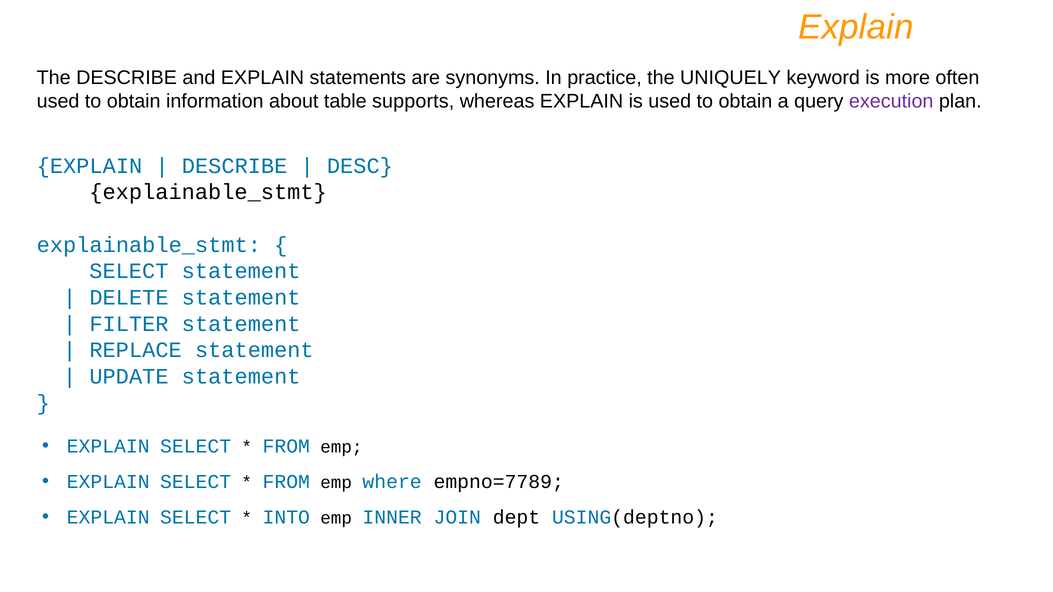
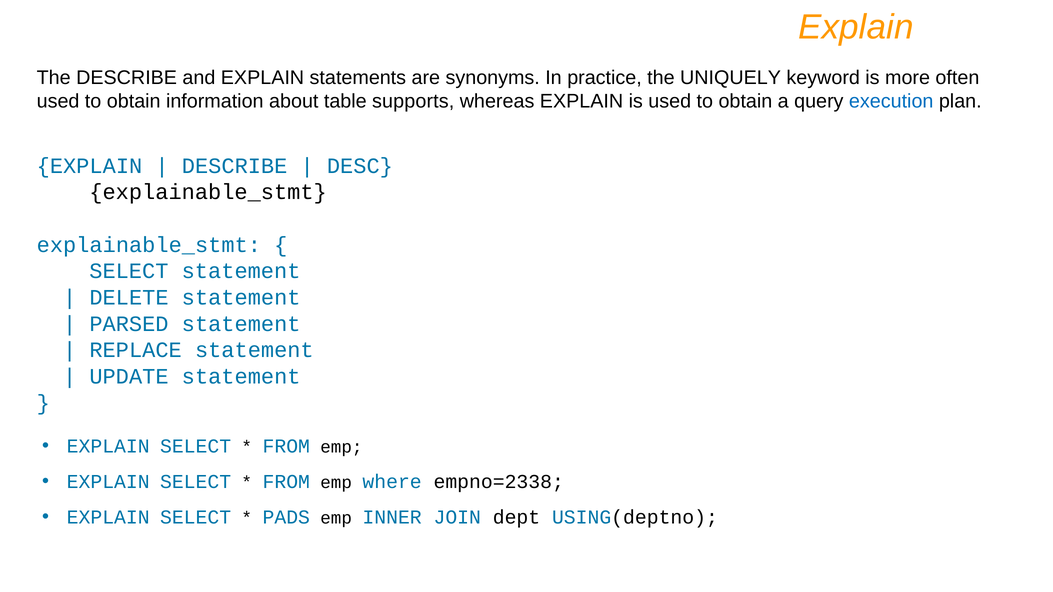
execution colour: purple -> blue
FILTER: FILTER -> PARSED
empno=7789: empno=7789 -> empno=2338
INTO: INTO -> PADS
